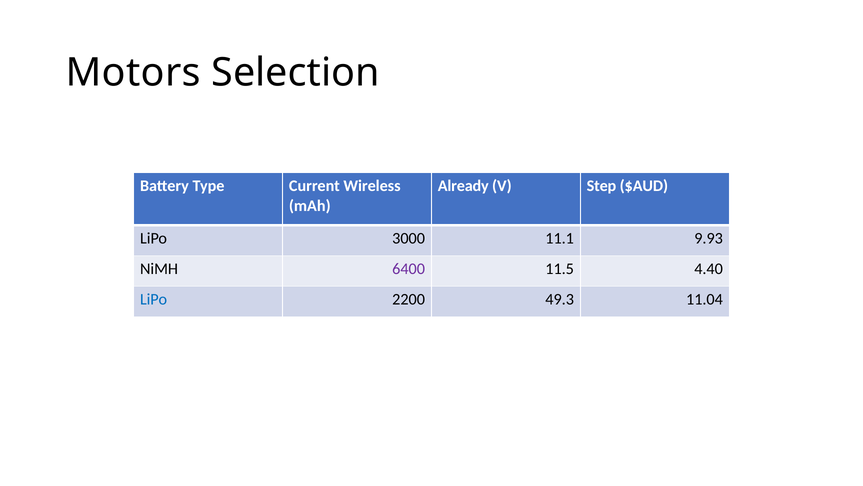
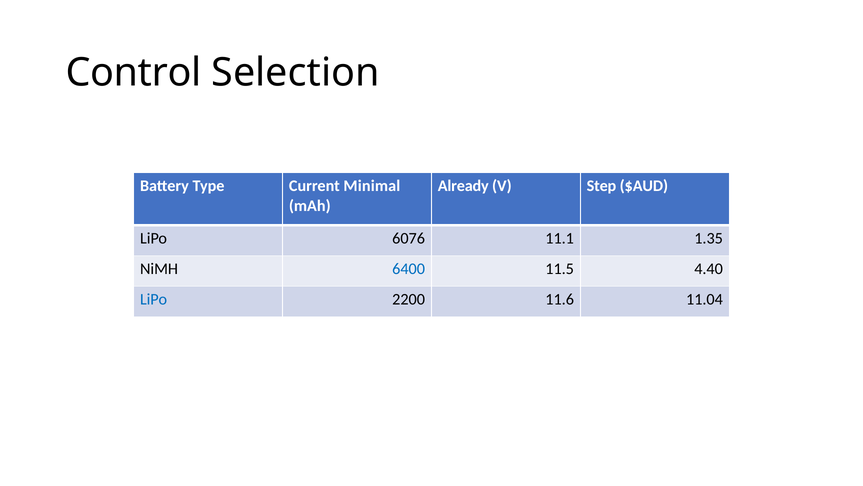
Motors: Motors -> Control
Wireless: Wireless -> Minimal
3000: 3000 -> 6076
9.93: 9.93 -> 1.35
6400 colour: purple -> blue
49.3: 49.3 -> 11.6
